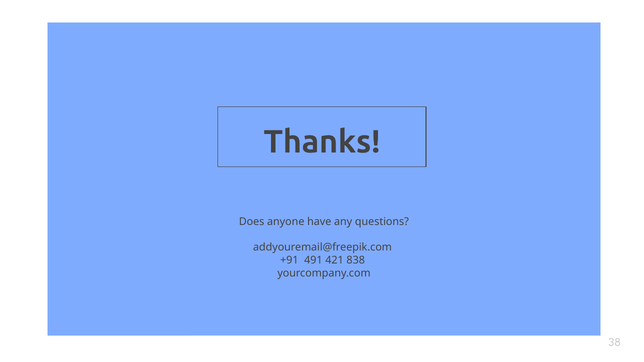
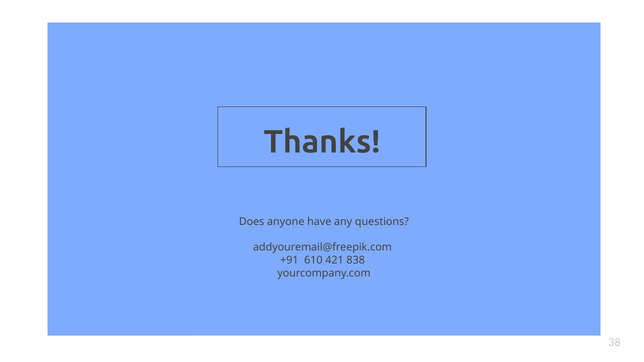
491: 491 -> 610
